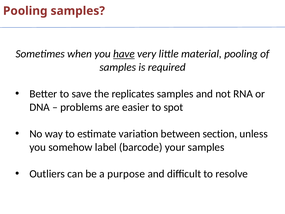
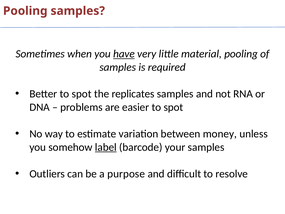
Better to save: save -> spot
section: section -> money
label underline: none -> present
